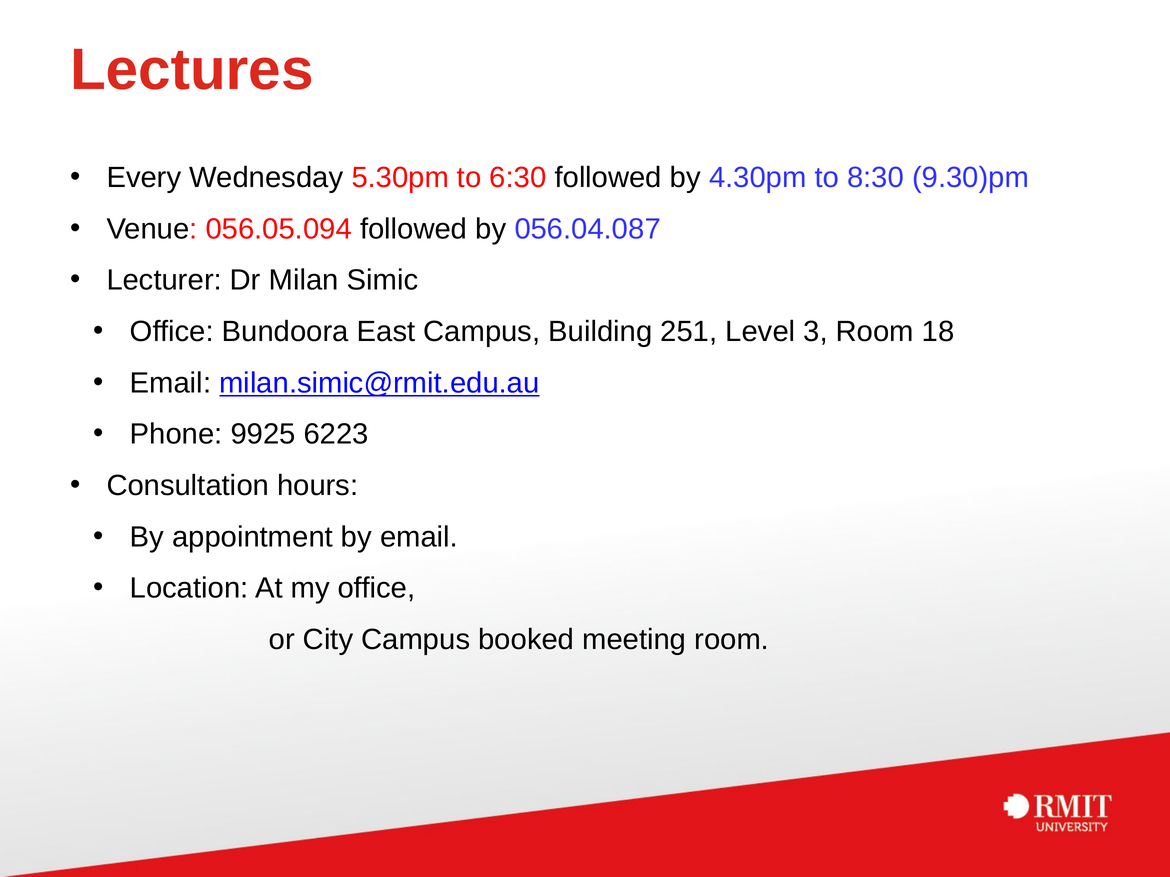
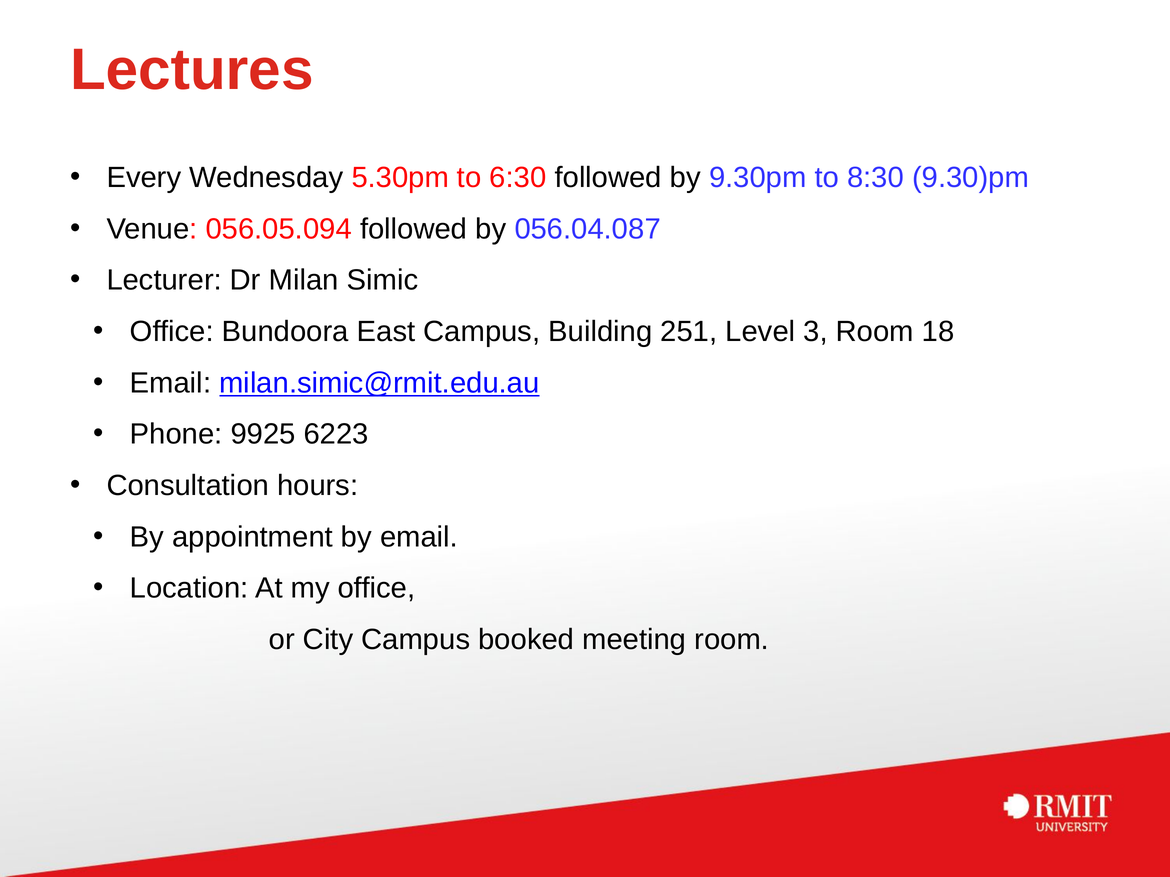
4.30pm: 4.30pm -> 9.30pm
